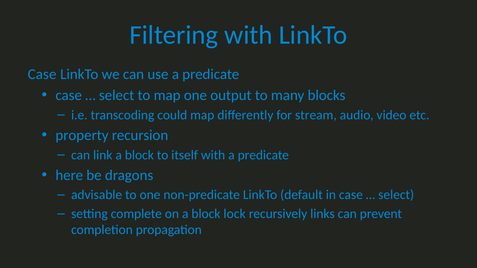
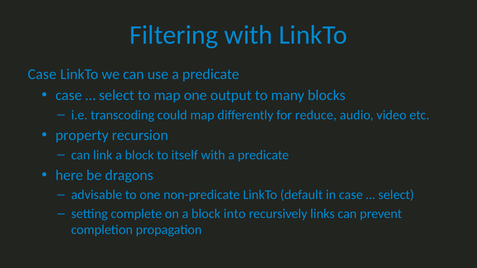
stream: stream -> reduce
lock: lock -> into
